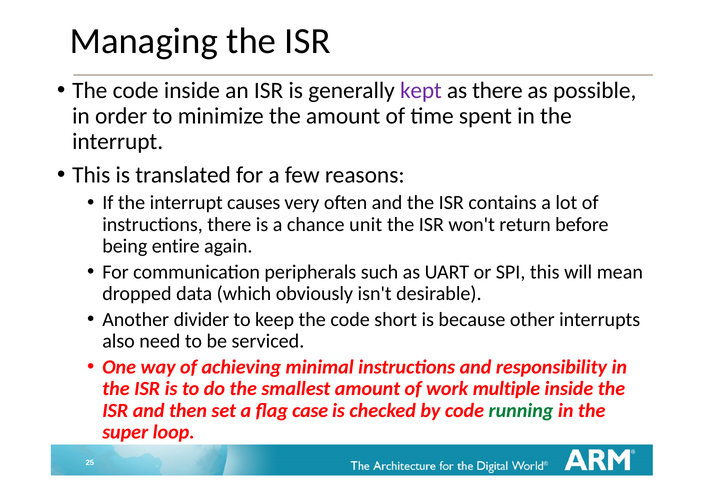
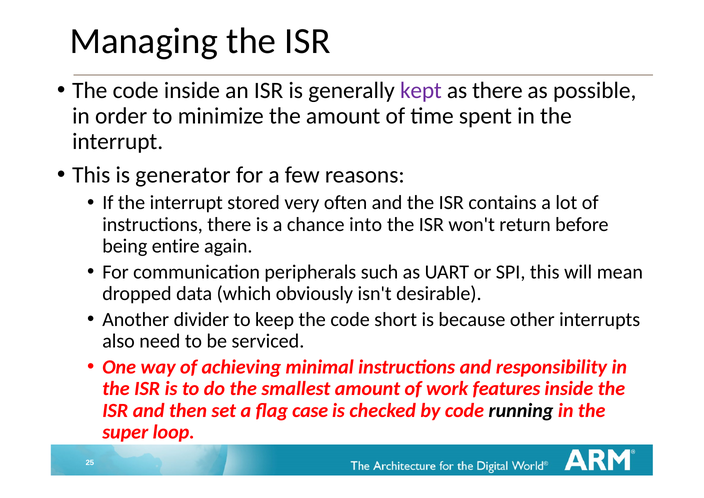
translated: translated -> generator
causes: causes -> stored
unit: unit -> into
multiple: multiple -> features
running colour: green -> black
